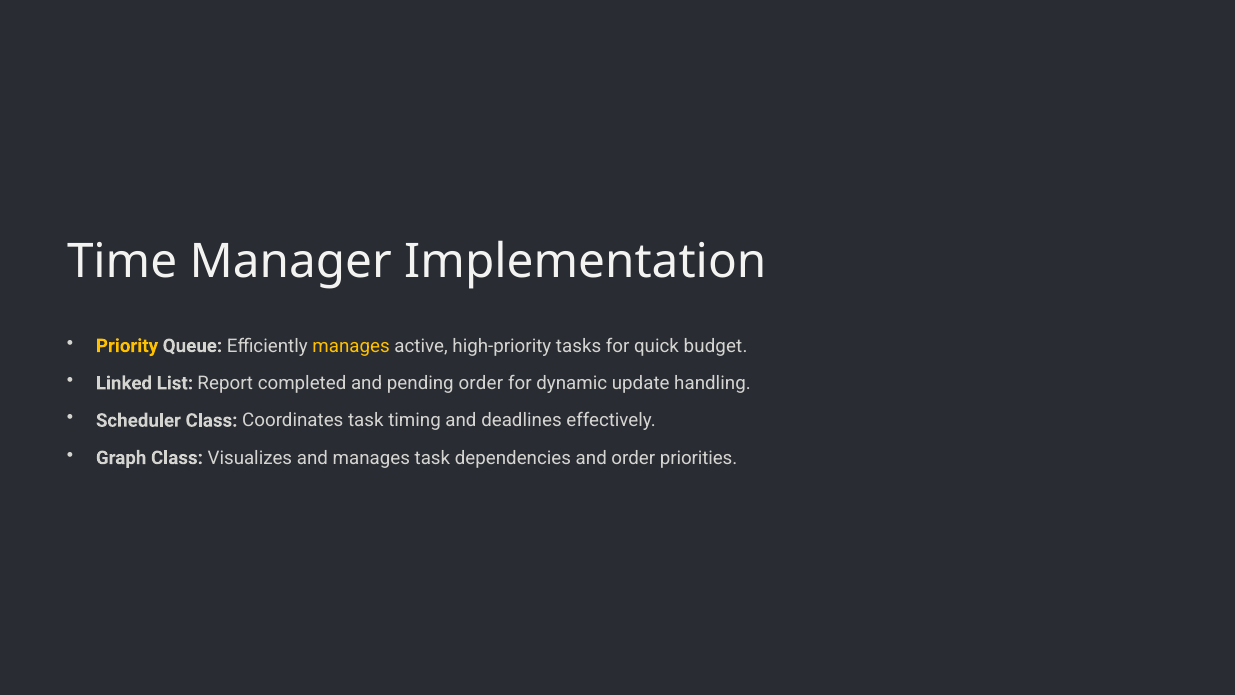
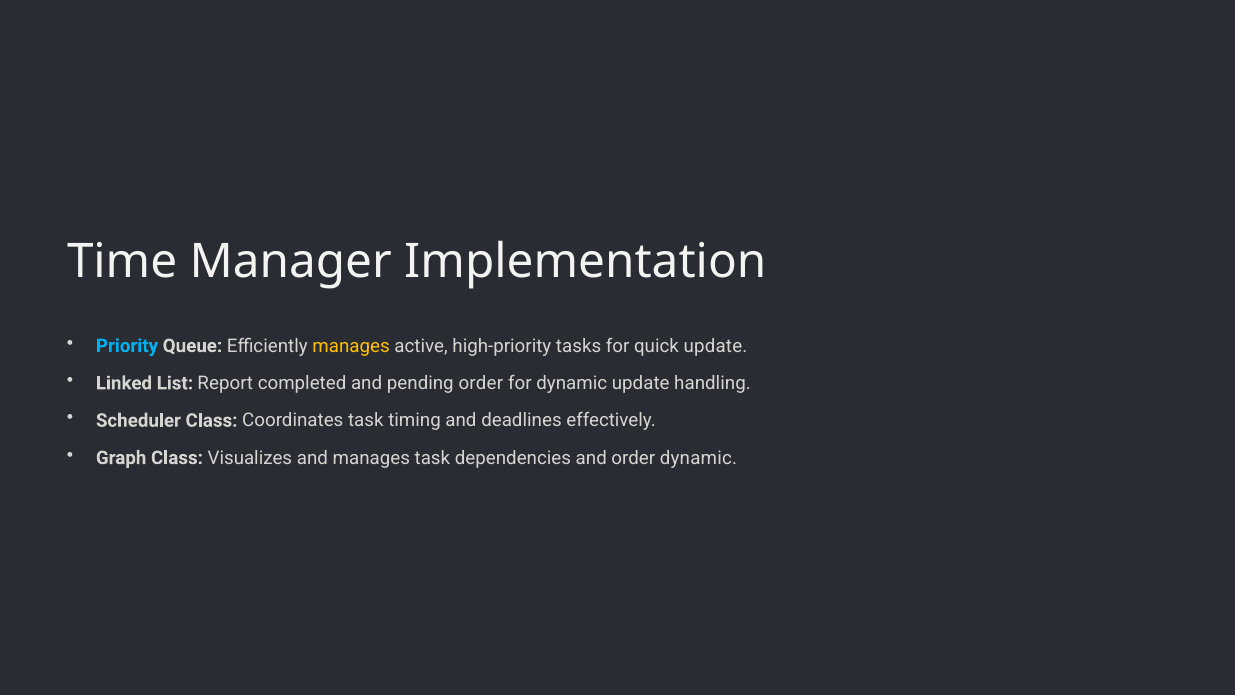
Priority colour: yellow -> light blue
quick budget: budget -> update
order priorities: priorities -> dynamic
